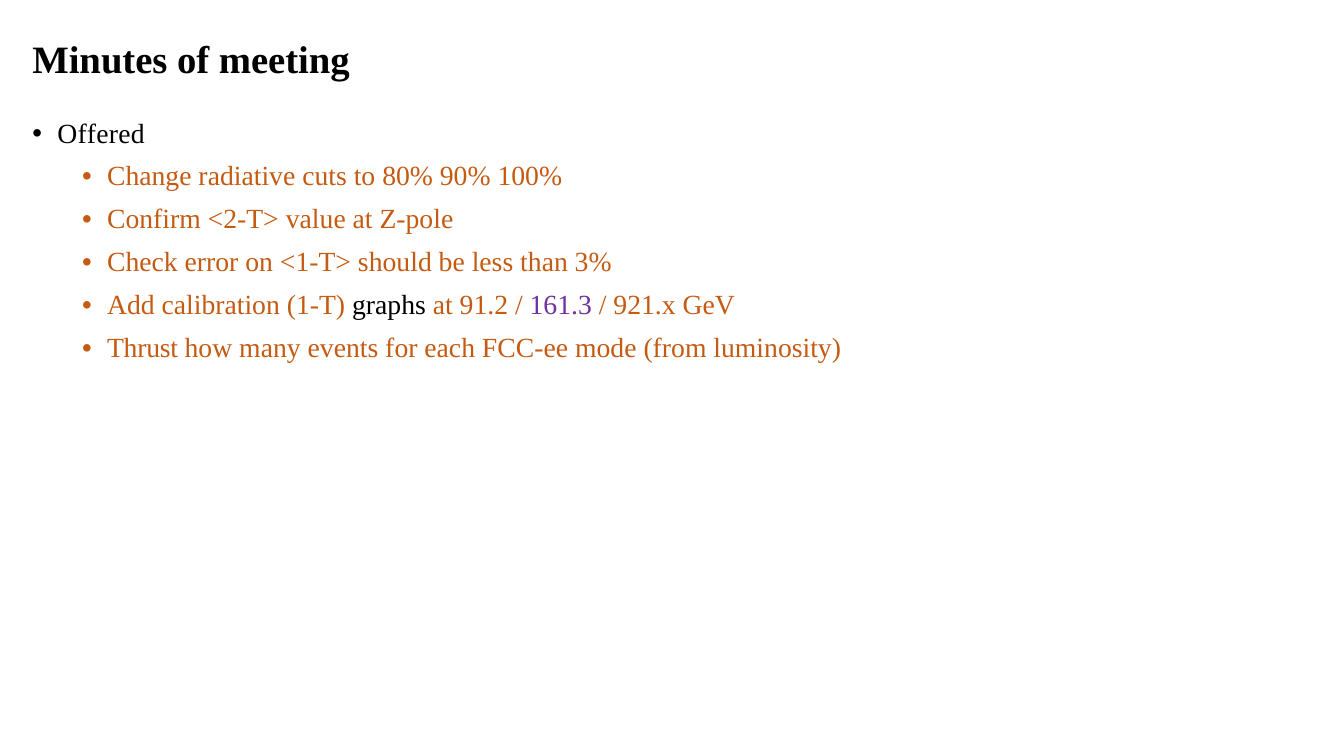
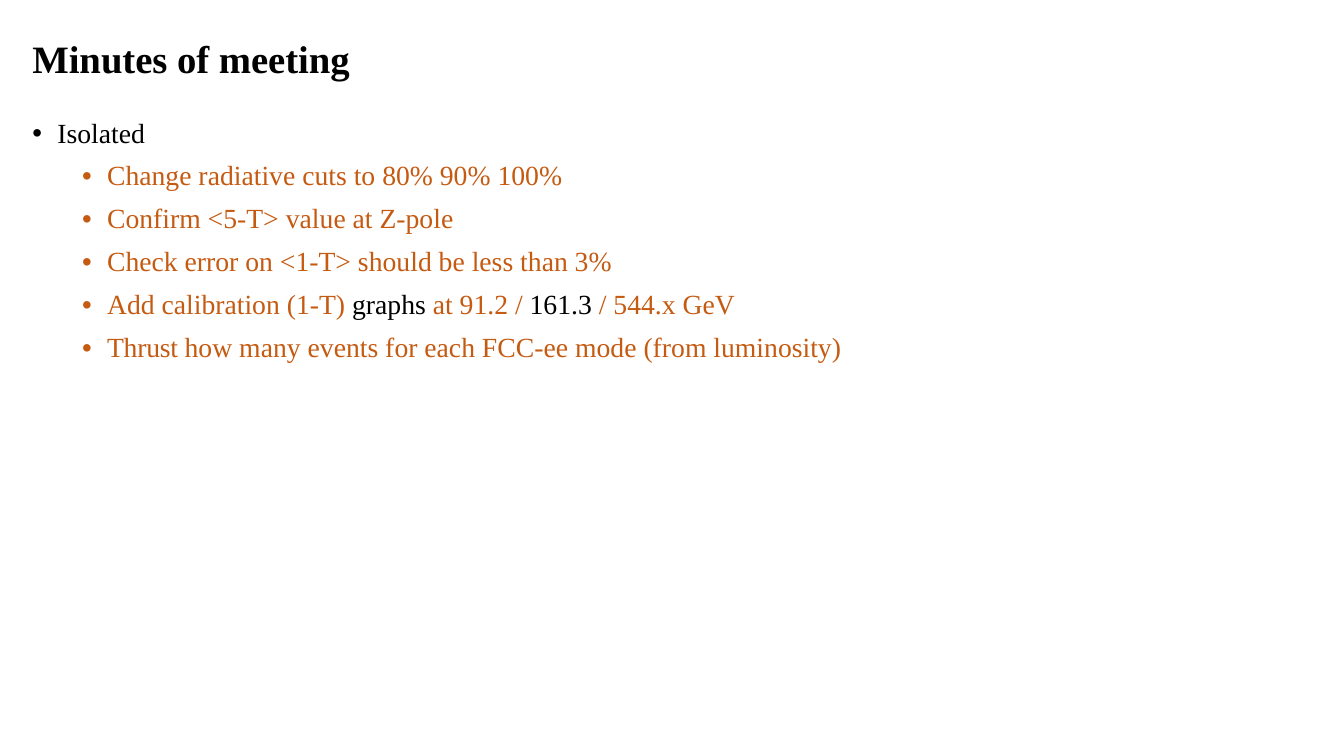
Offered: Offered -> Isolated
<2-T>: <2-T> -> <5-T>
161.3 colour: purple -> black
921.x: 921.x -> 544.x
